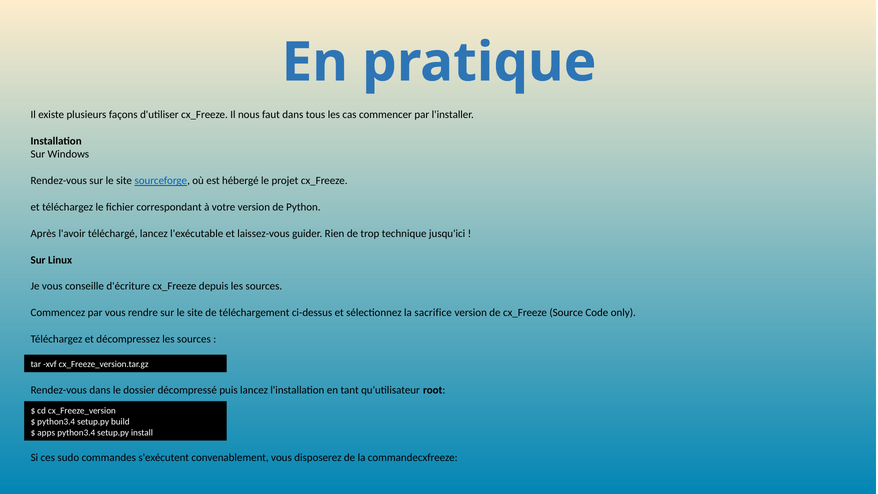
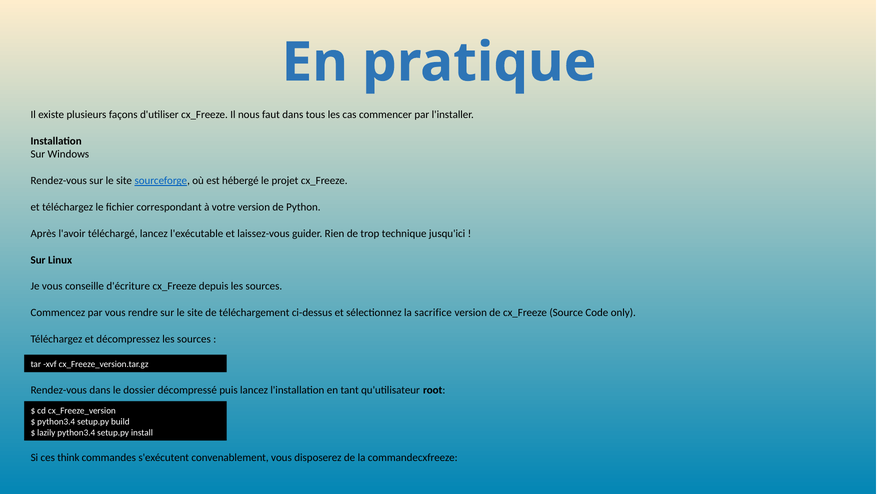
apps: apps -> lazily
sudo: sudo -> think
